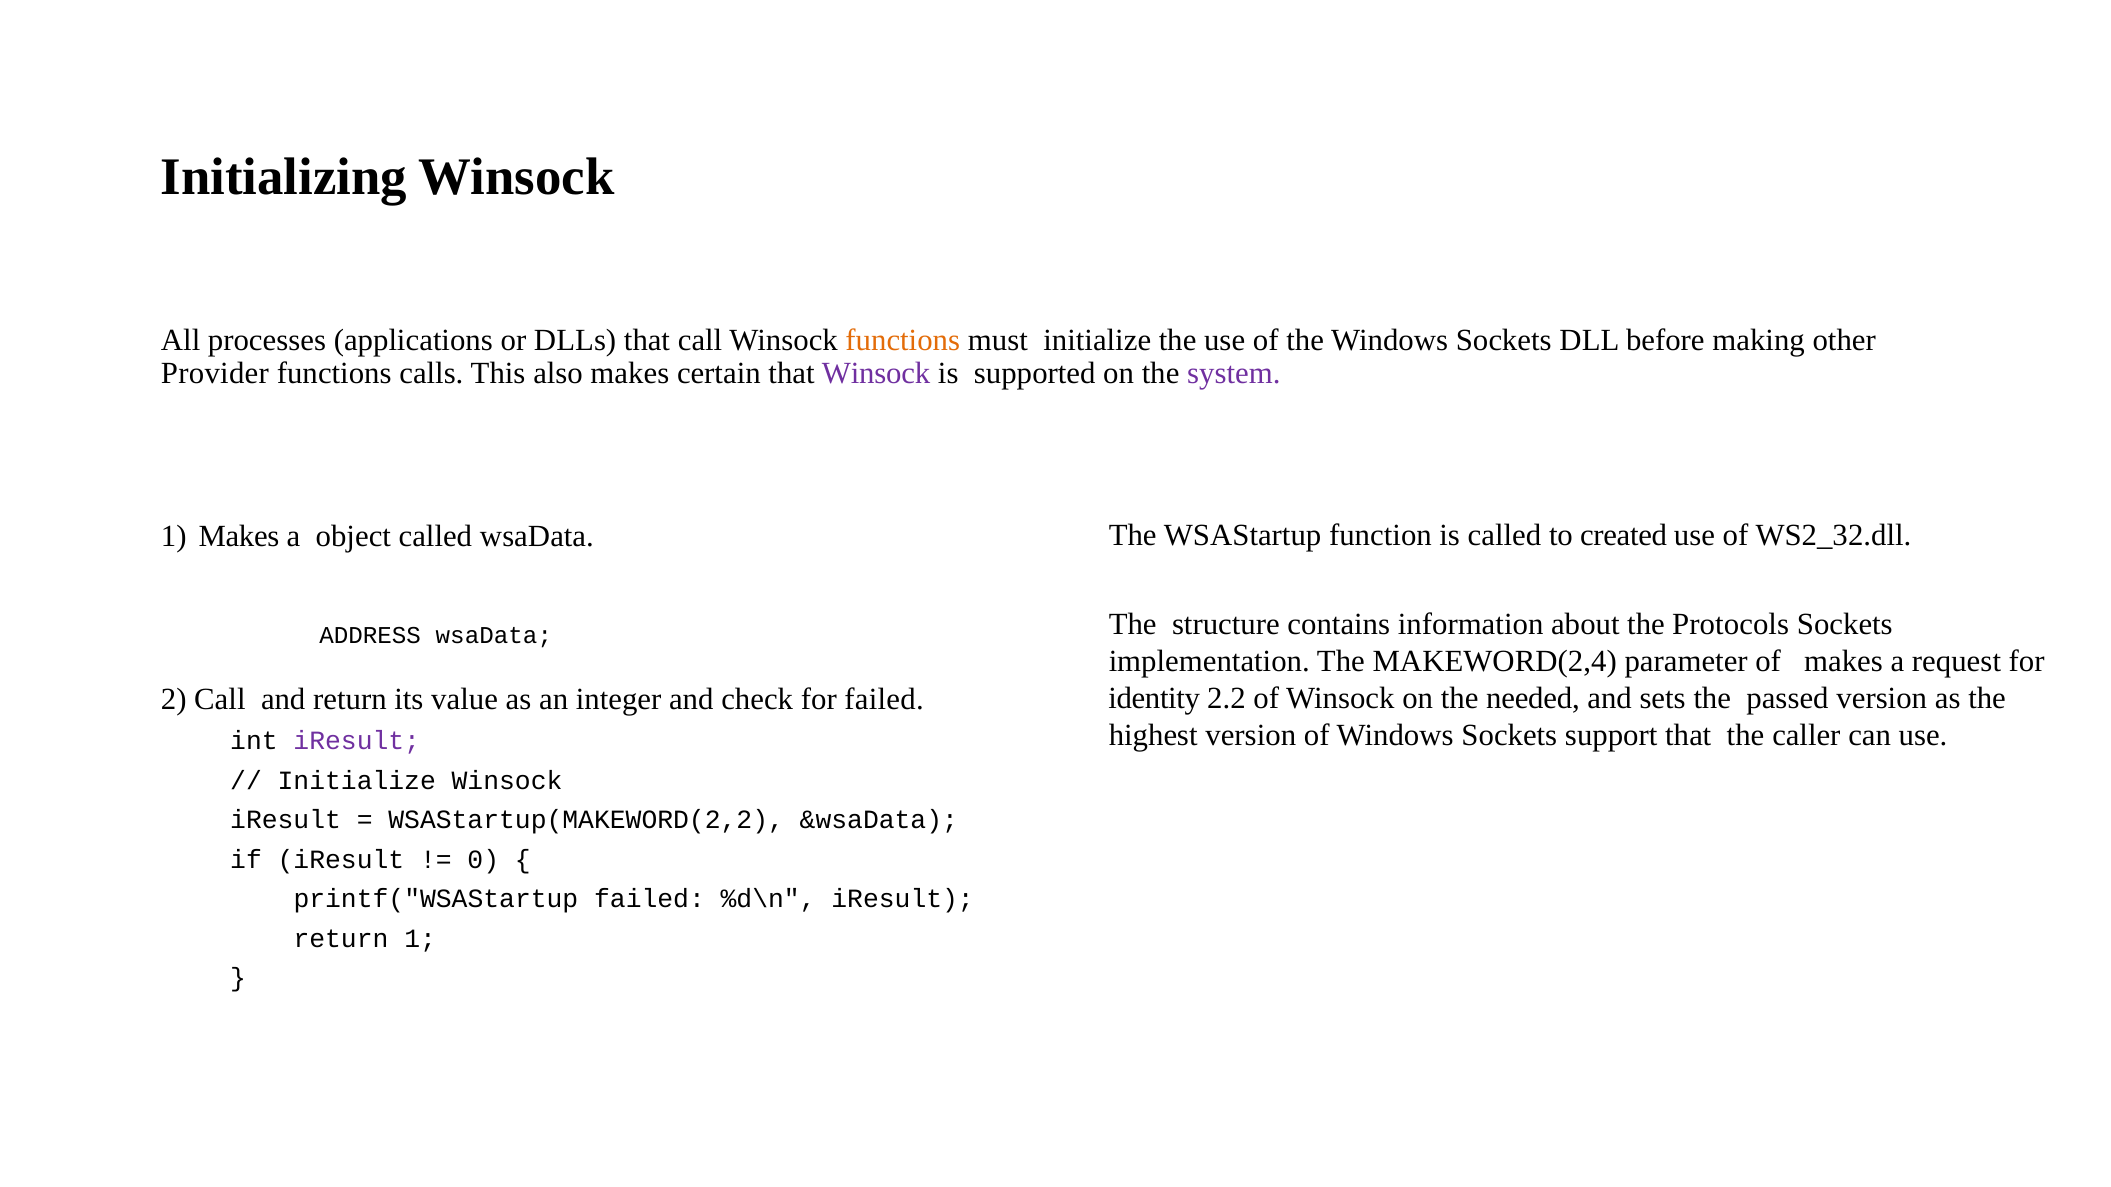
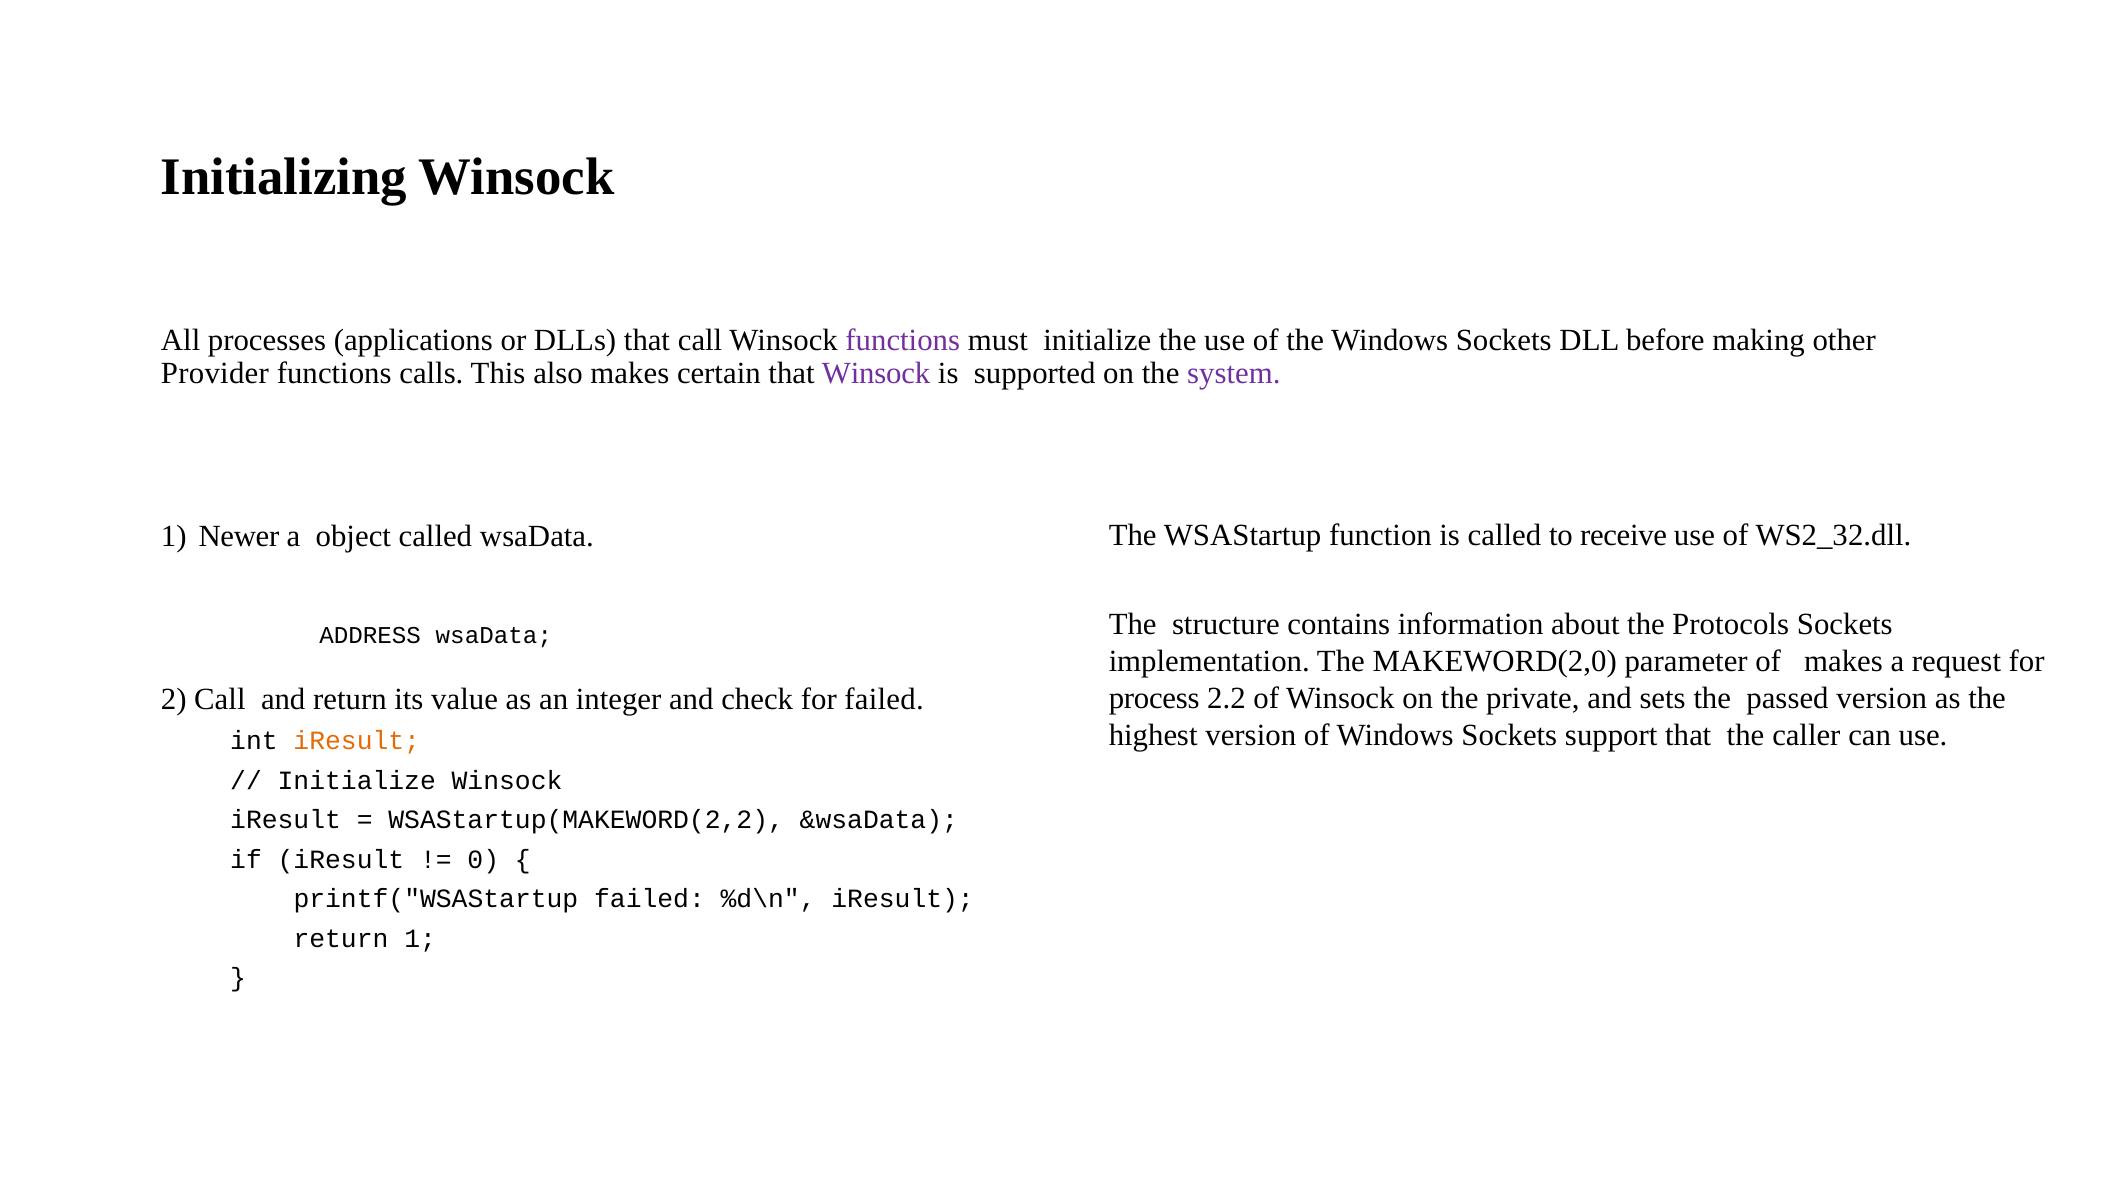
functions at (903, 341) colour: orange -> purple
created: created -> receive
1 Makes: Makes -> Newer
MAKEWORD(2,4: MAKEWORD(2,4 -> MAKEWORD(2,0
identity: identity -> process
needed: needed -> private
iResult at (357, 741) colour: purple -> orange
